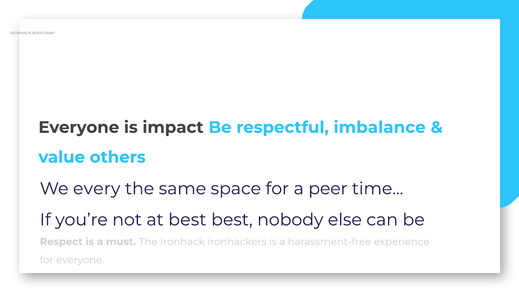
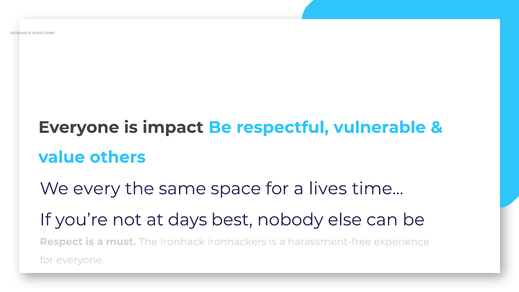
imbalance: imbalance -> vulnerable
peer: peer -> lives
at best: best -> days
